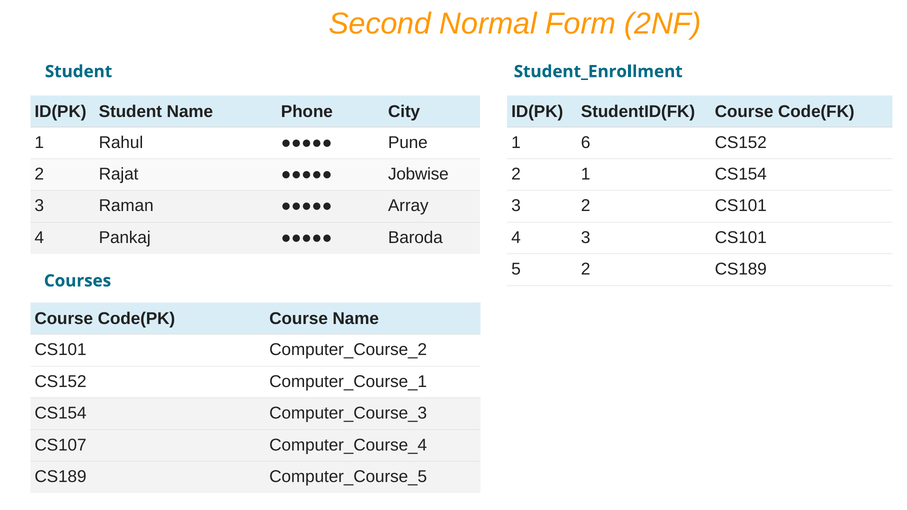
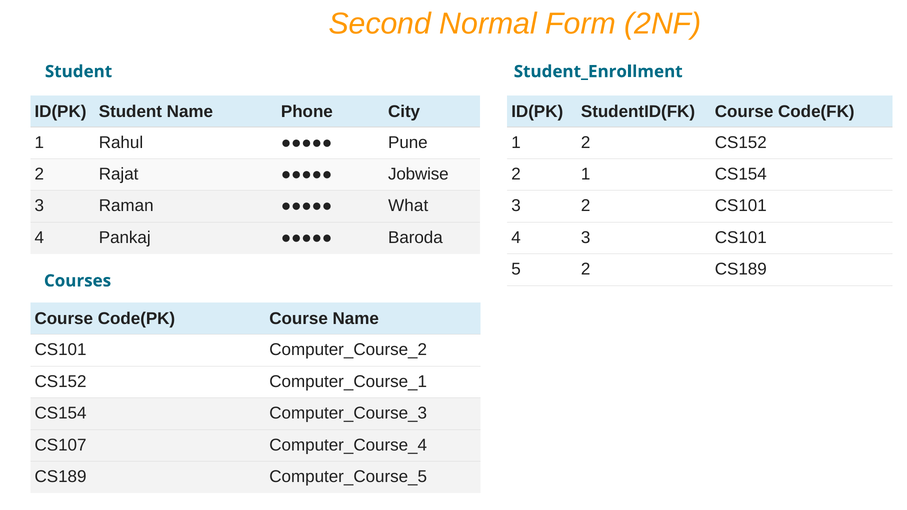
1 6: 6 -> 2
Array: Array -> What
